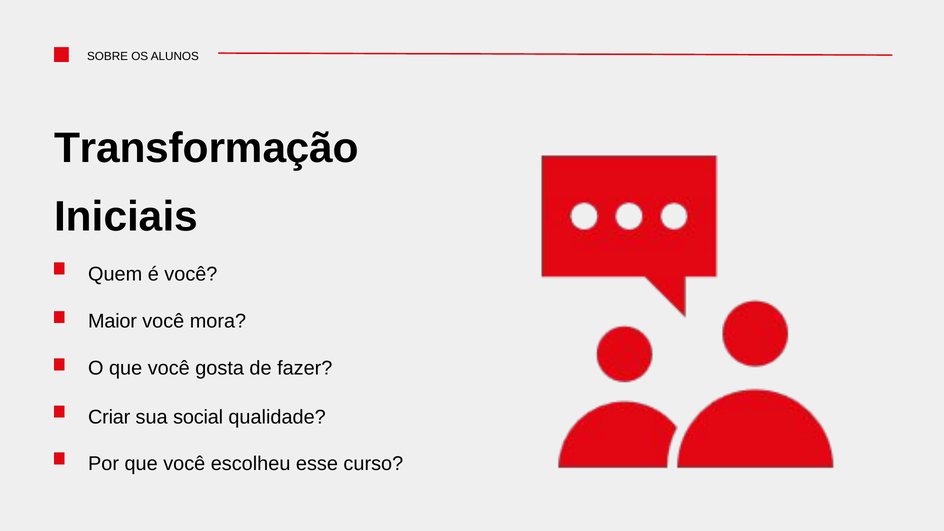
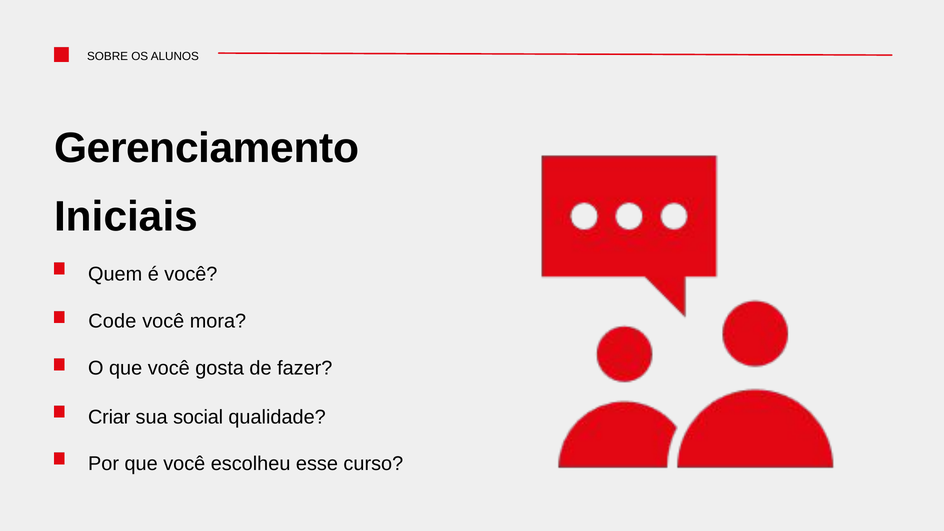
Transformação: Transformação -> Gerenciamento
Maior: Maior -> Code
